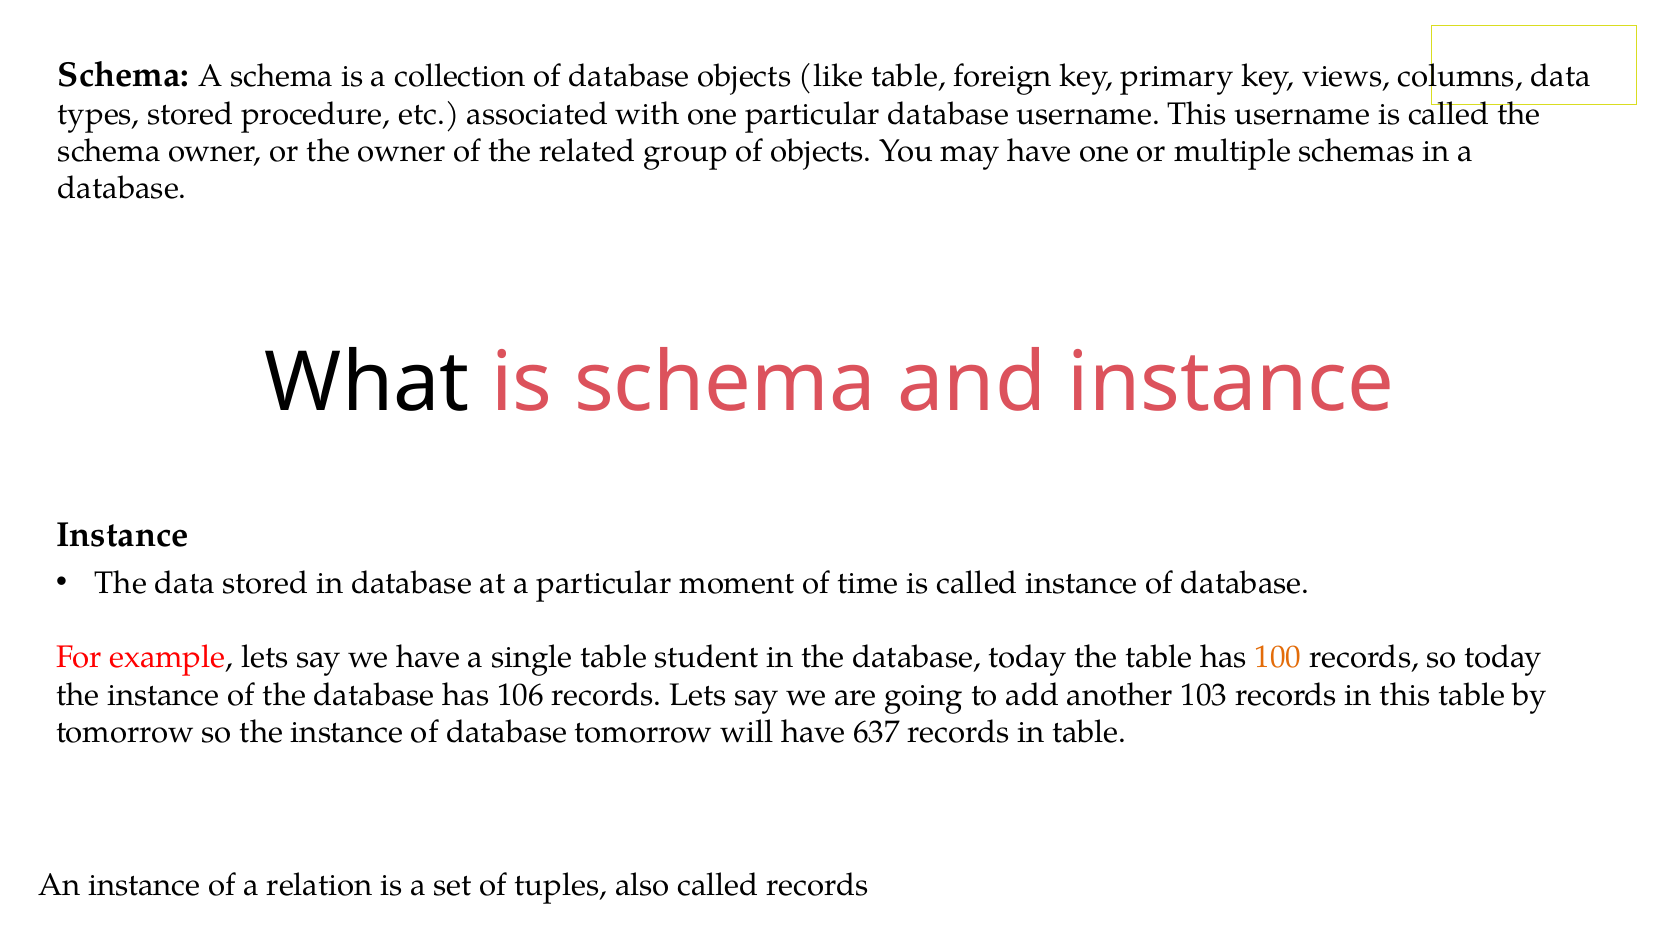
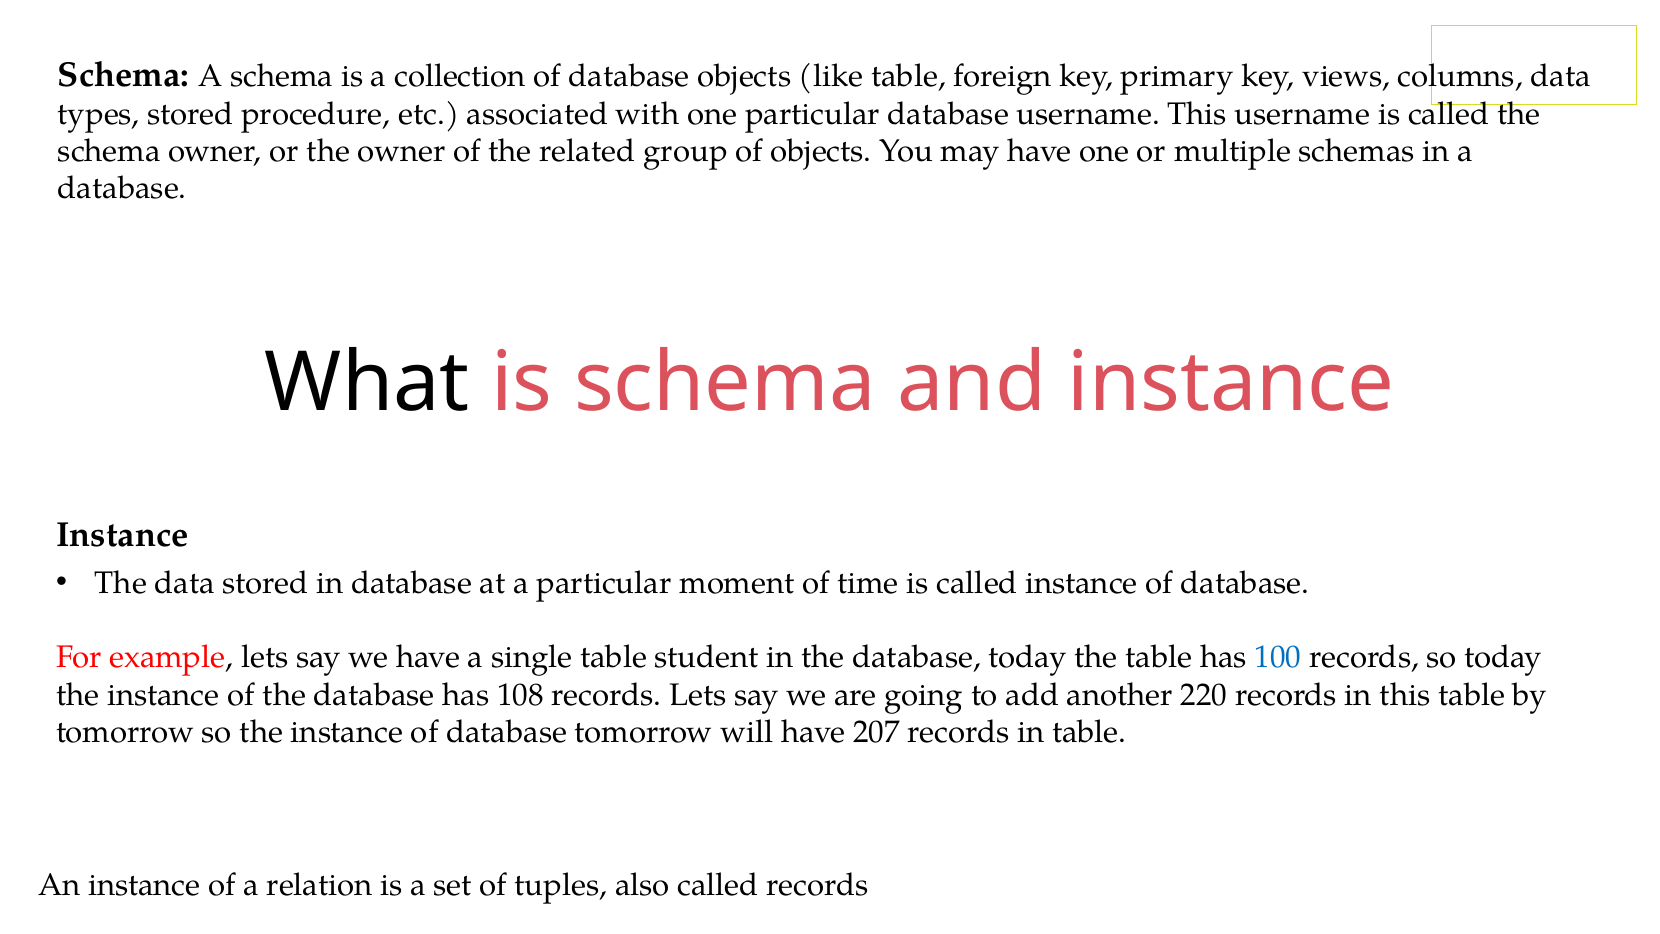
100 colour: orange -> blue
106: 106 -> 108
103: 103 -> 220
637: 637 -> 207
